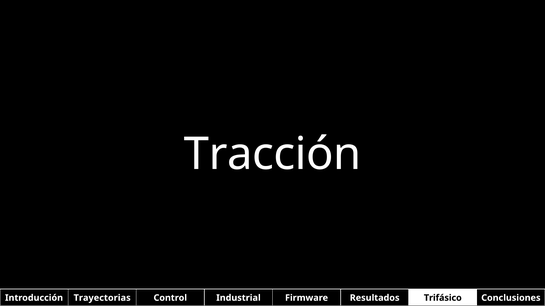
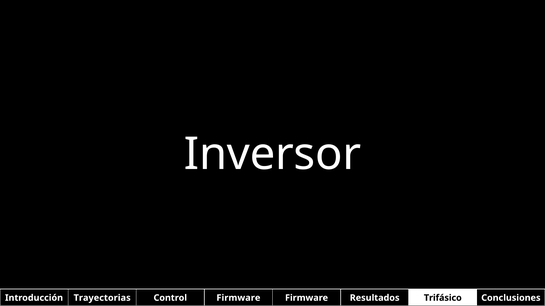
Tracción: Tracción -> Inversor
Control Industrial: Industrial -> Firmware
